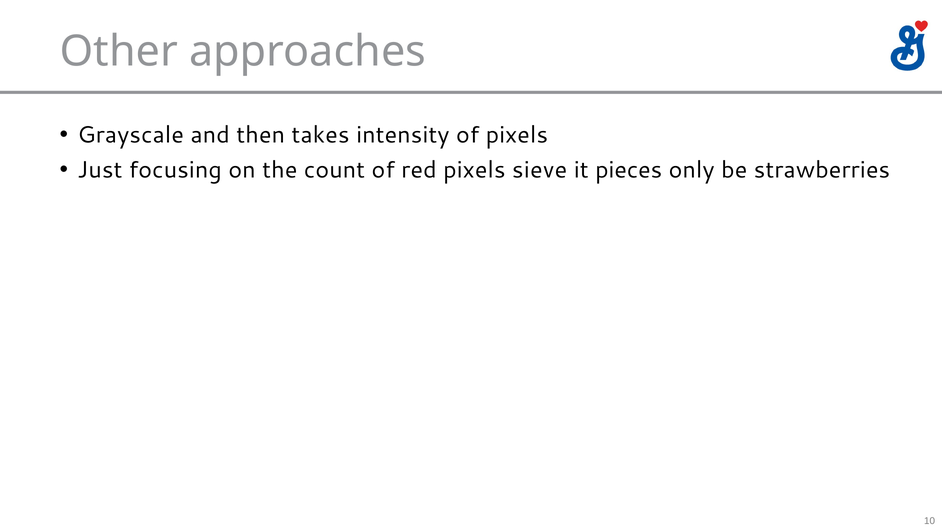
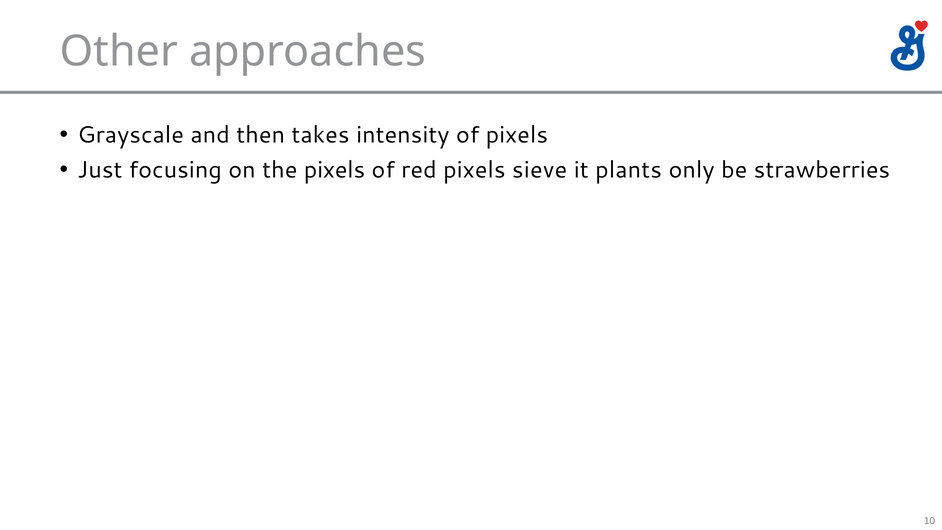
the count: count -> pixels
pieces: pieces -> plants
